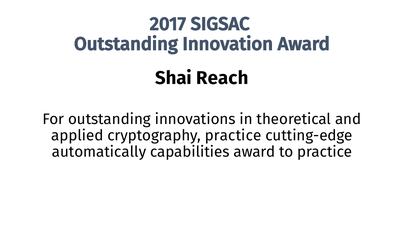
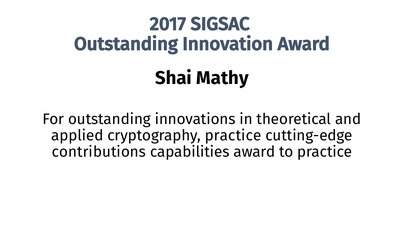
Reach: Reach -> Mathy
automatically: automatically -> contributions
